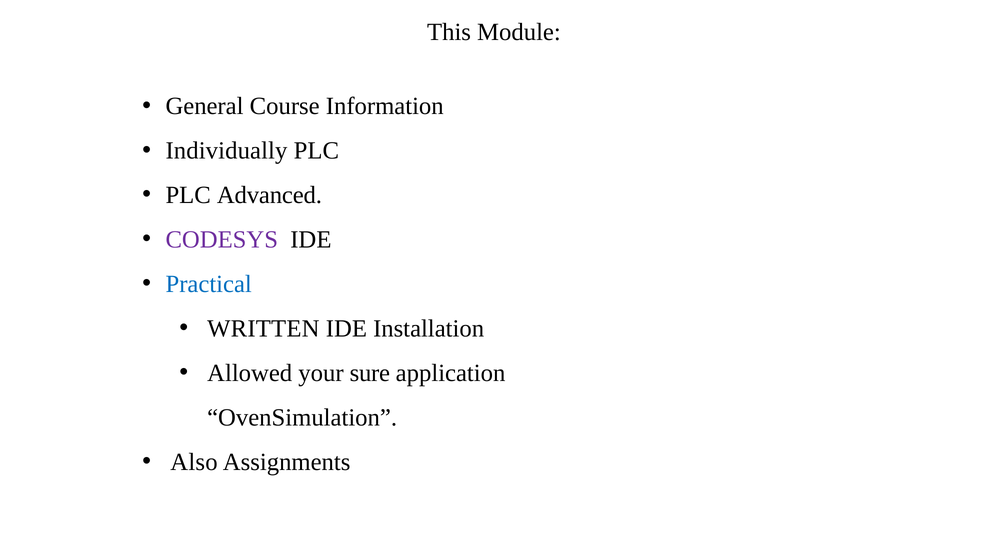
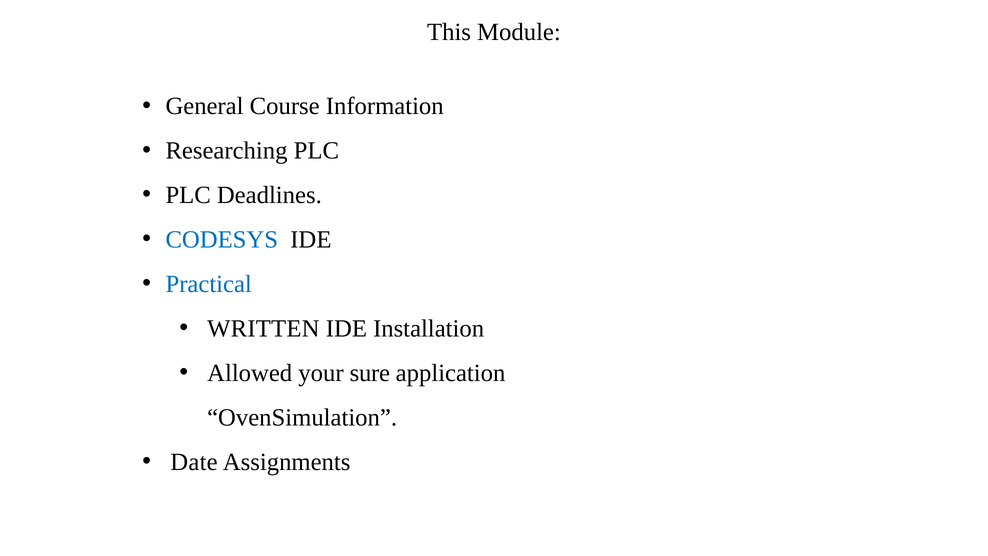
Individually: Individually -> Researching
Advanced: Advanced -> Deadlines
CODESYS colour: purple -> blue
Also: Also -> Date
